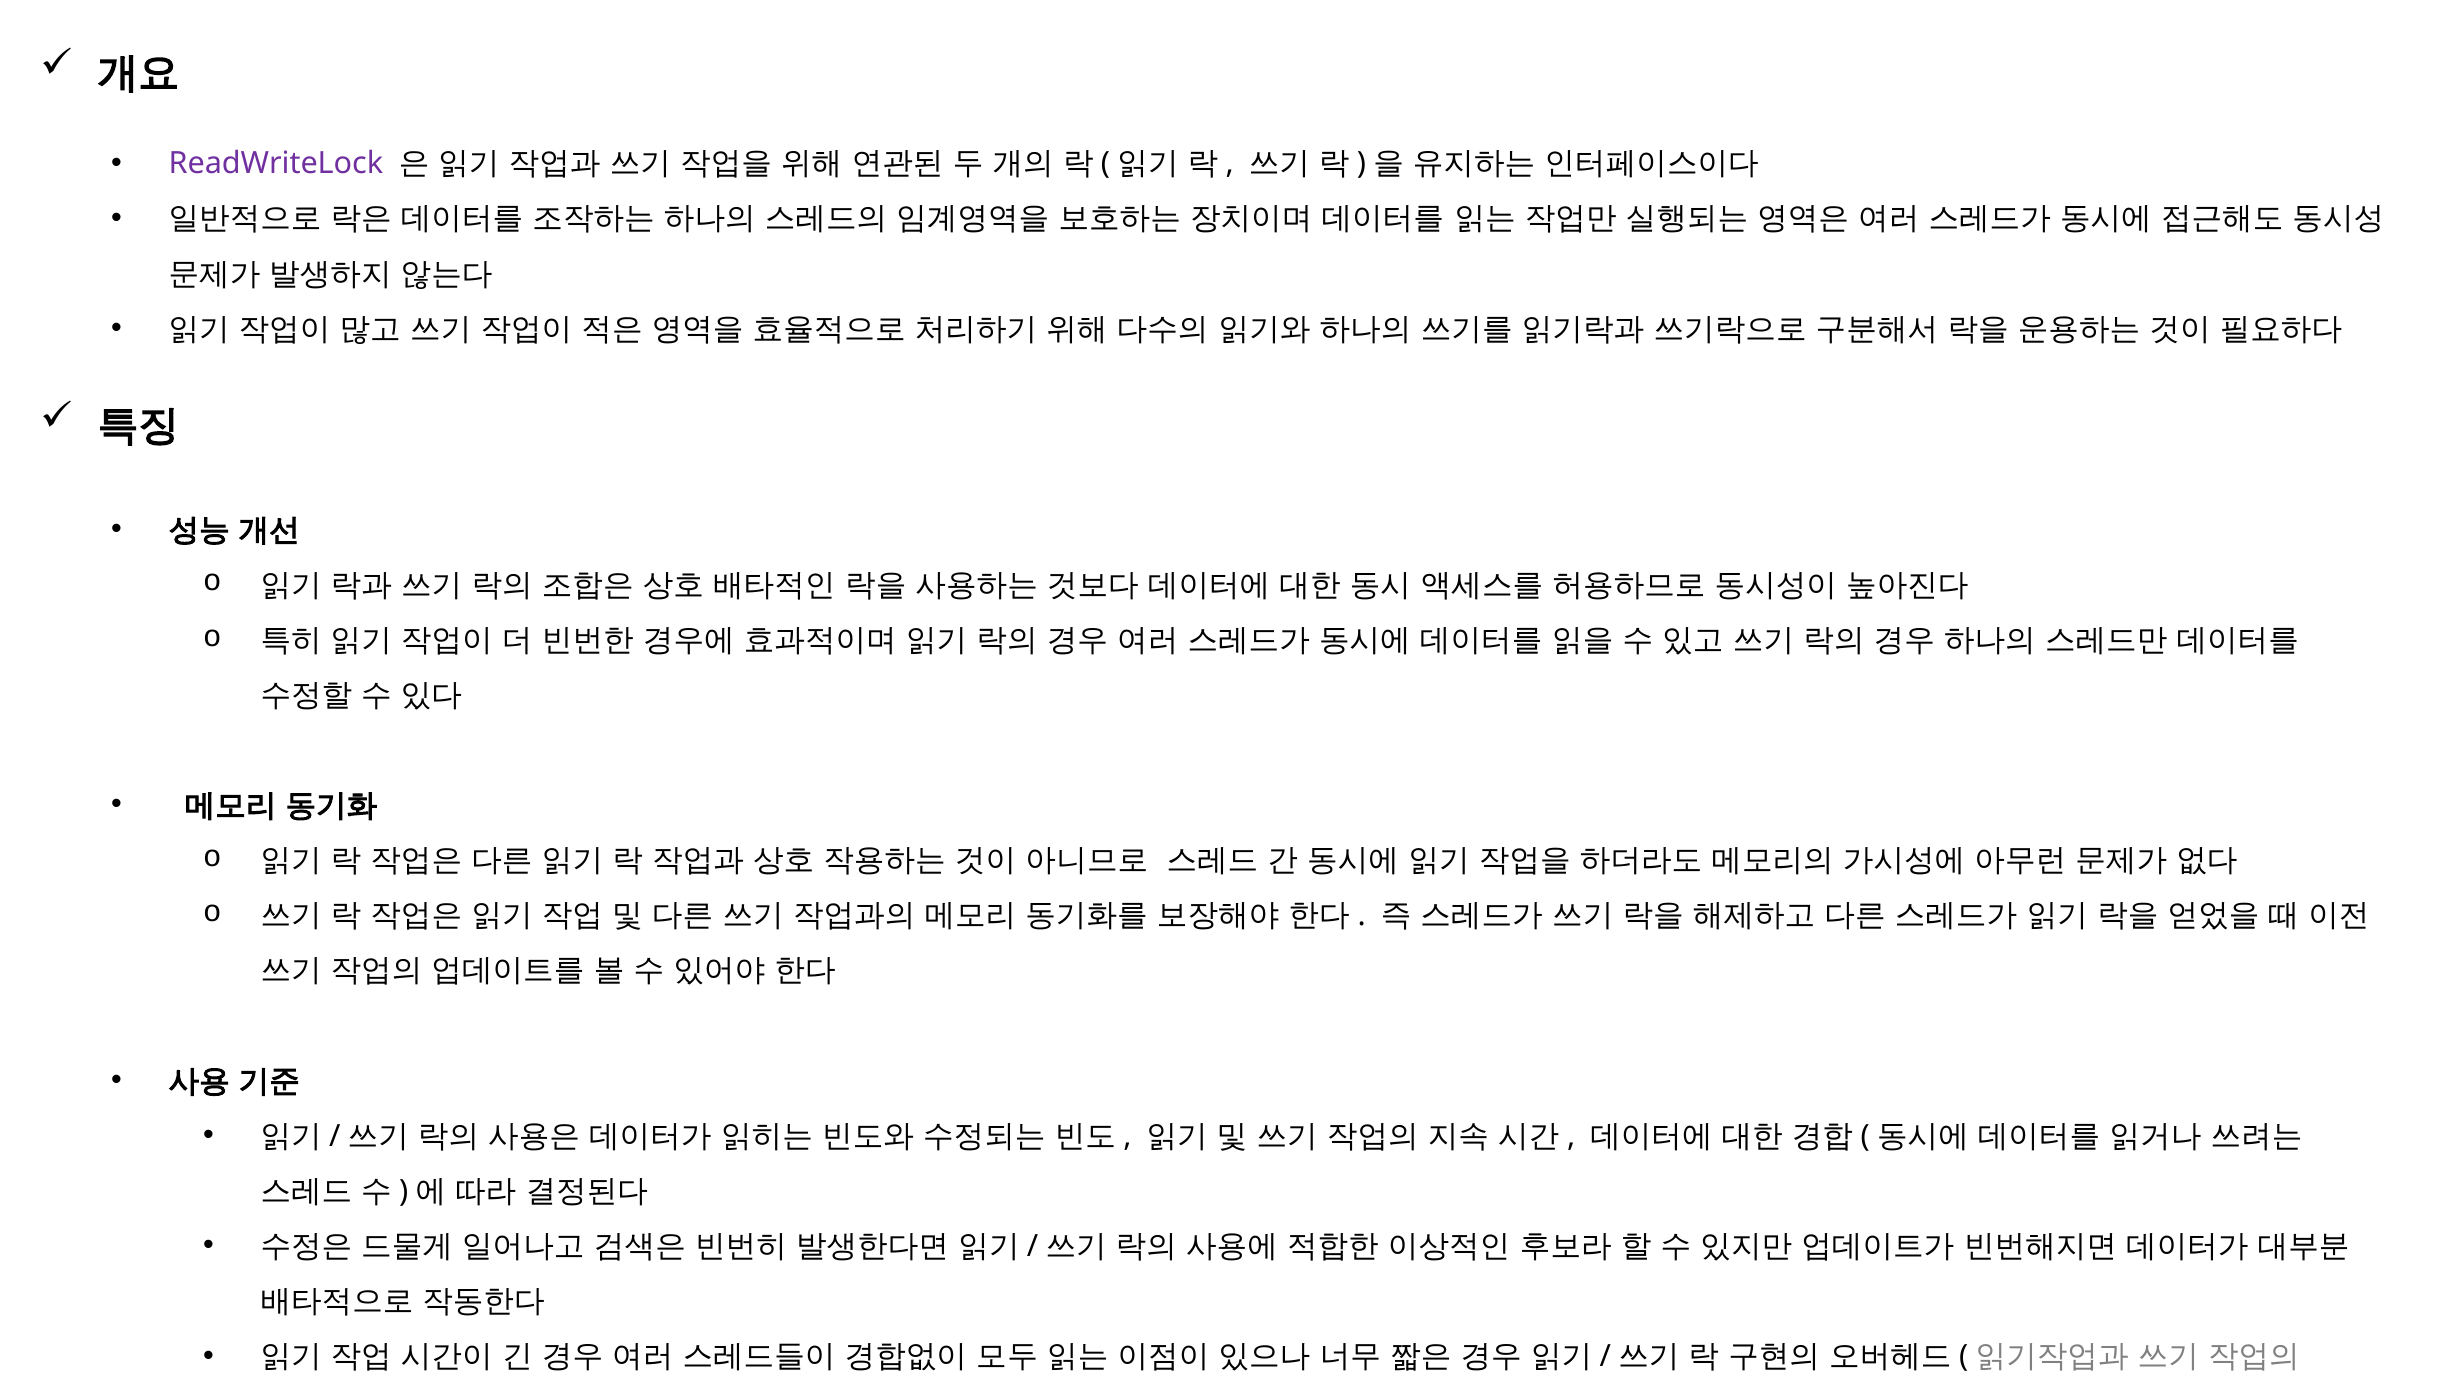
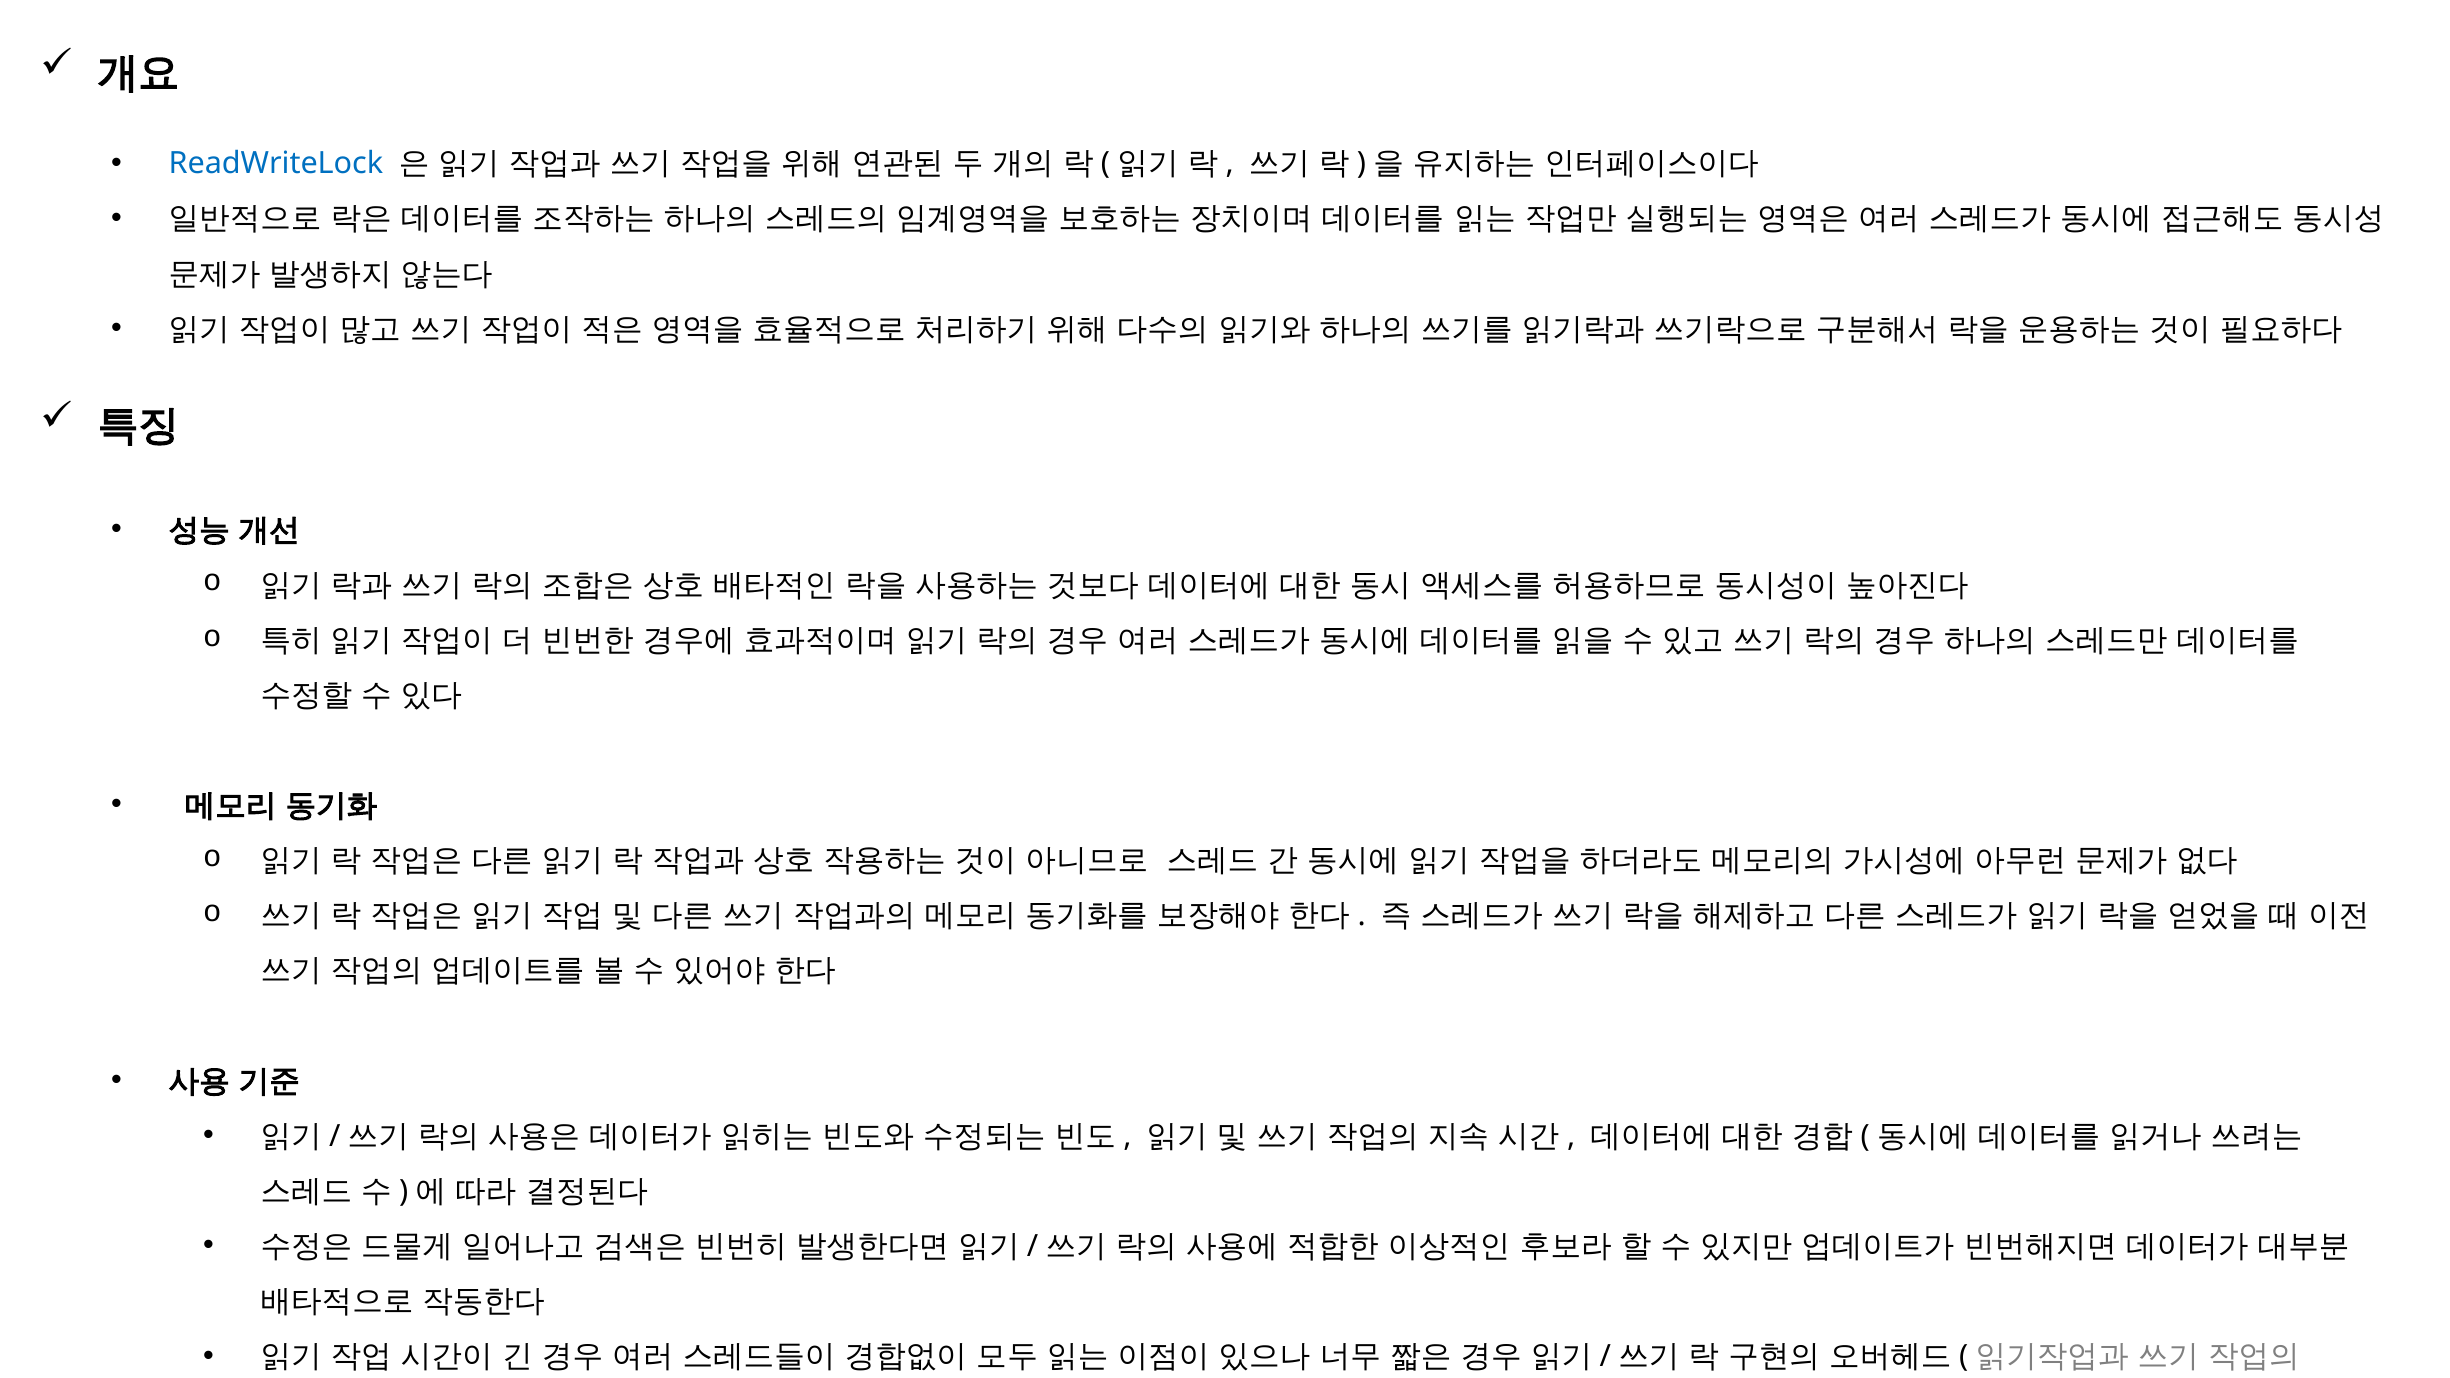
ReadWriteLock colour: purple -> blue
